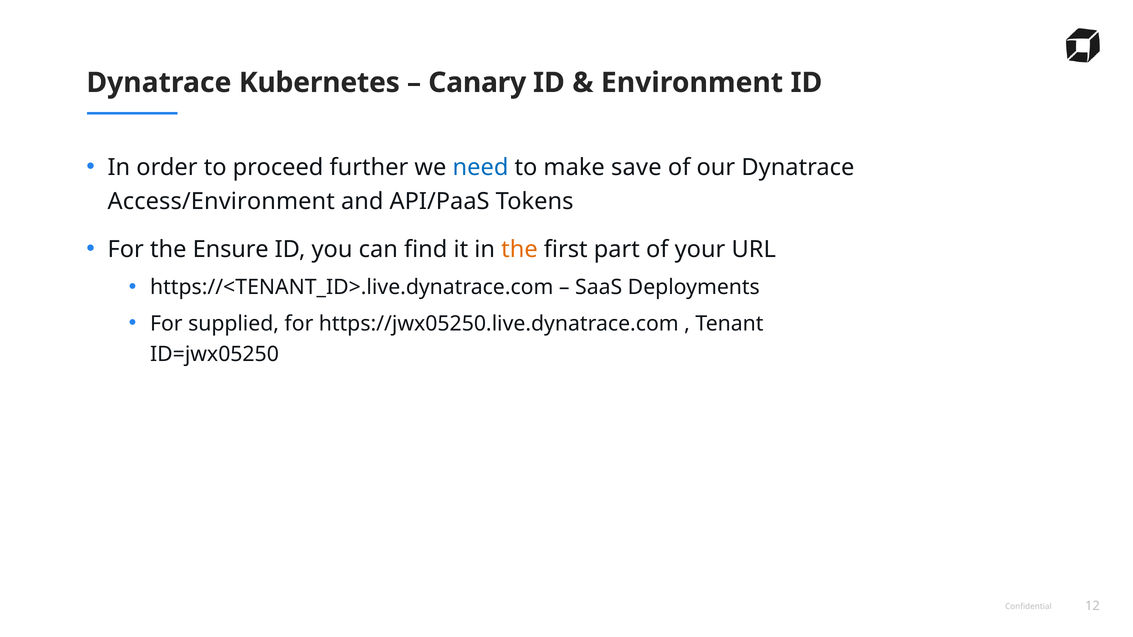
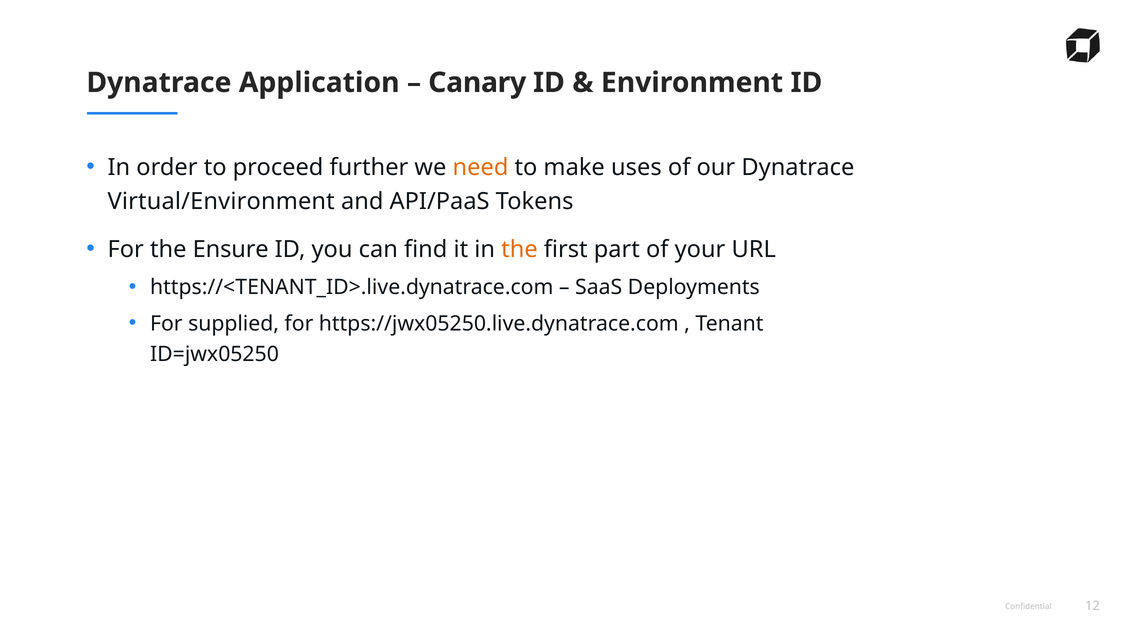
Kubernetes: Kubernetes -> Application
need colour: blue -> orange
save: save -> uses
Access/Environment: Access/Environment -> Virtual/Environment
